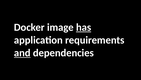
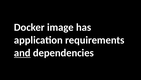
has underline: present -> none
